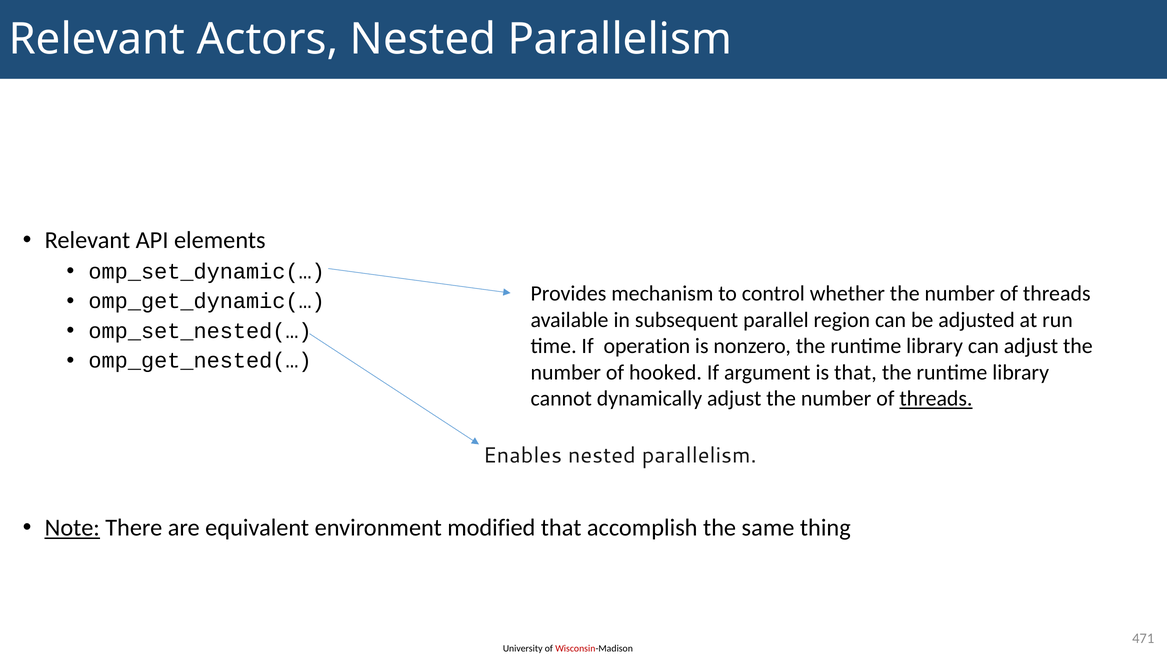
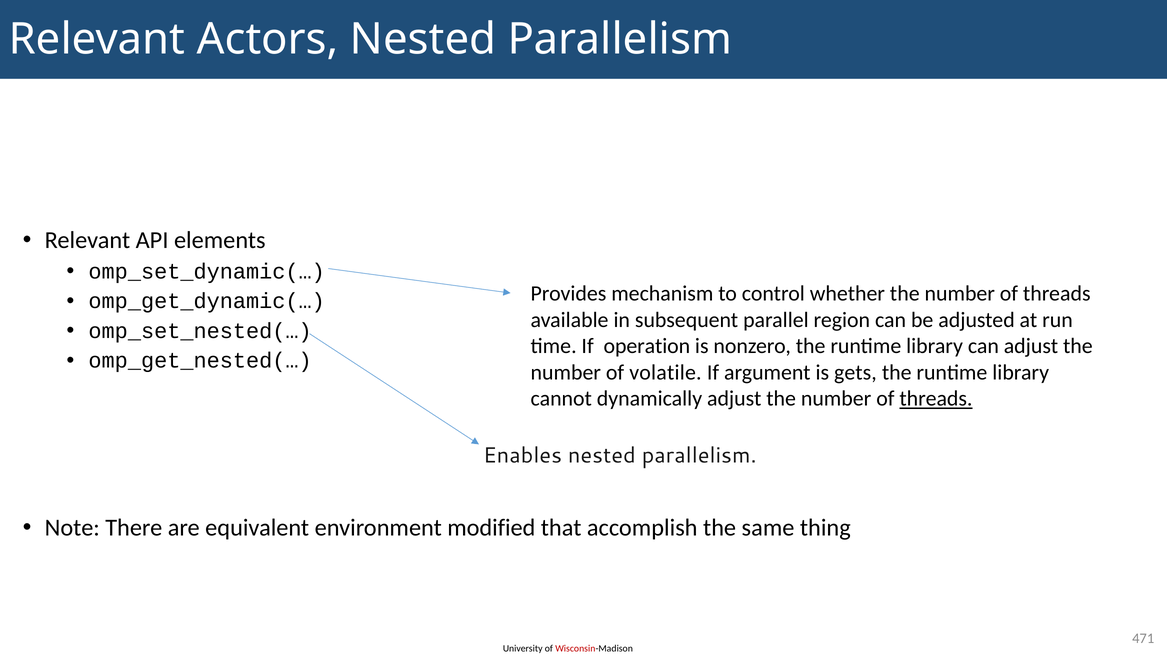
hooked: hooked -> volatile
is that: that -> gets
Note underline: present -> none
